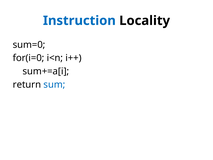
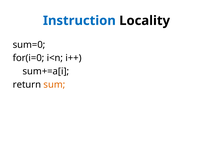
sum colour: blue -> orange
